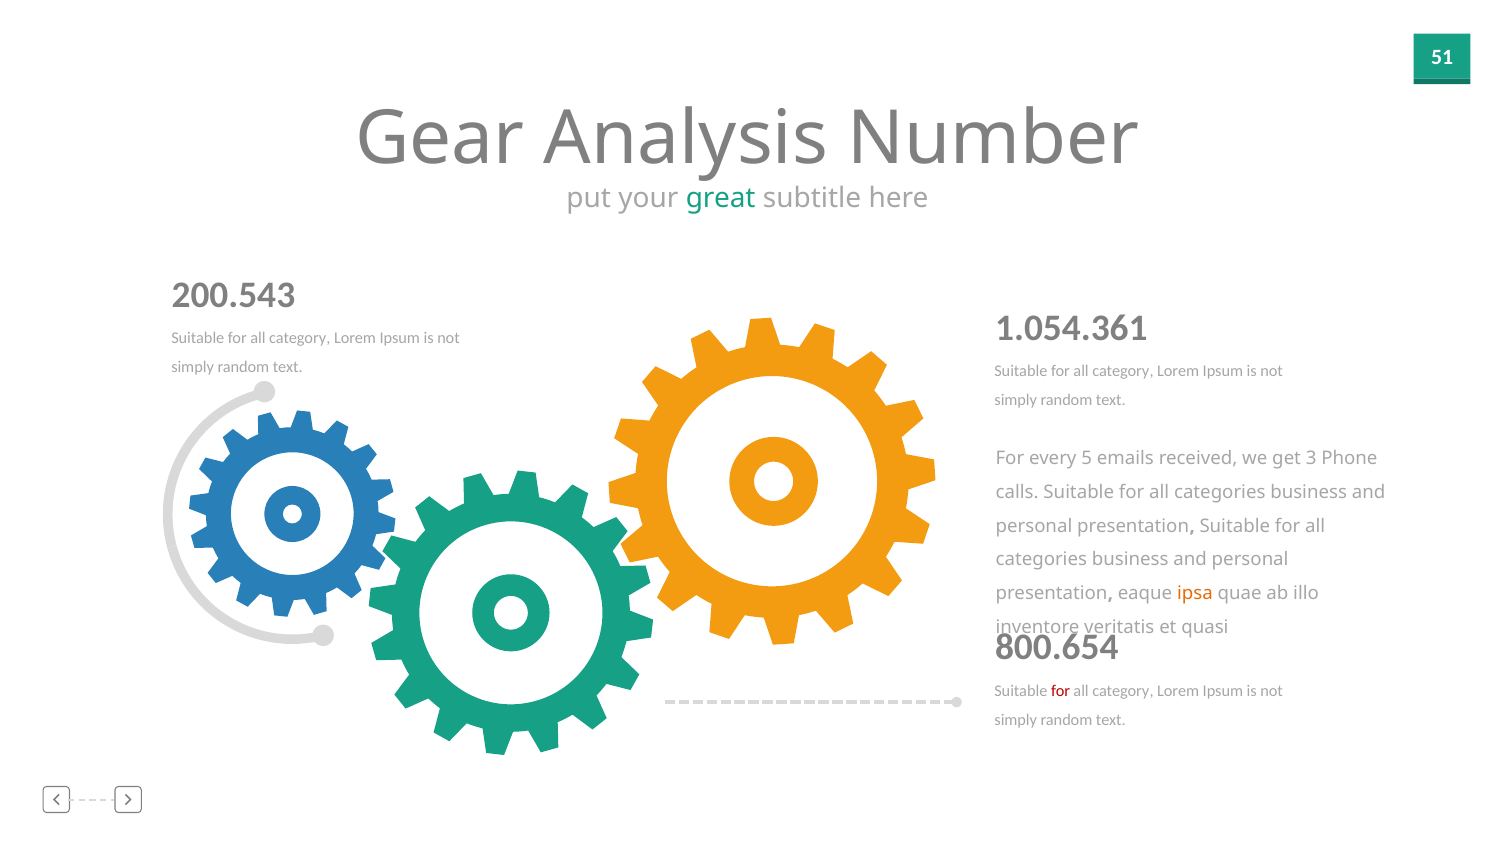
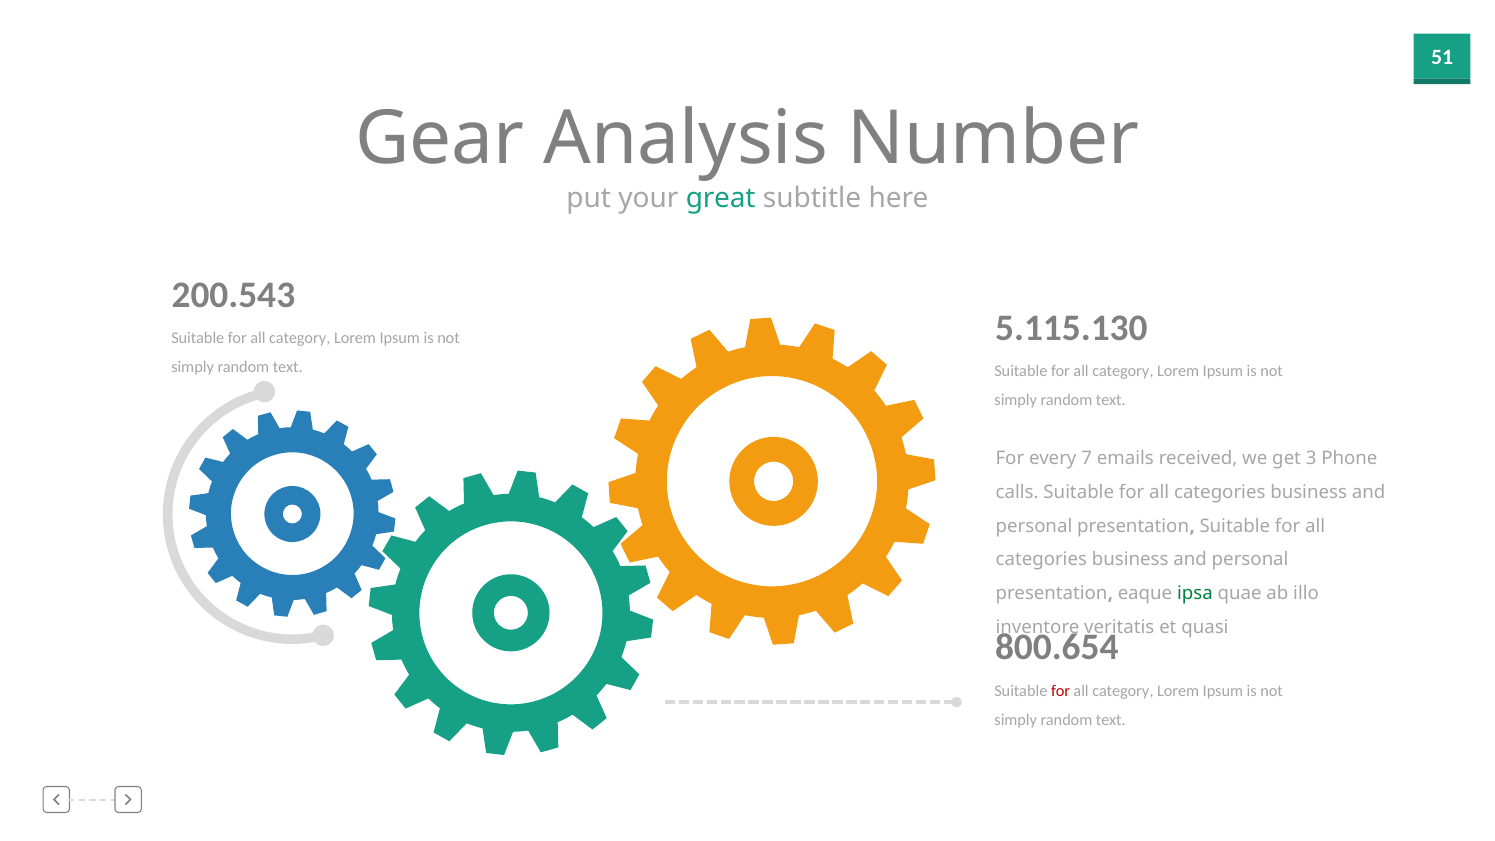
1.054.361: 1.054.361 -> 5.115.130
5: 5 -> 7
ipsa colour: orange -> green
